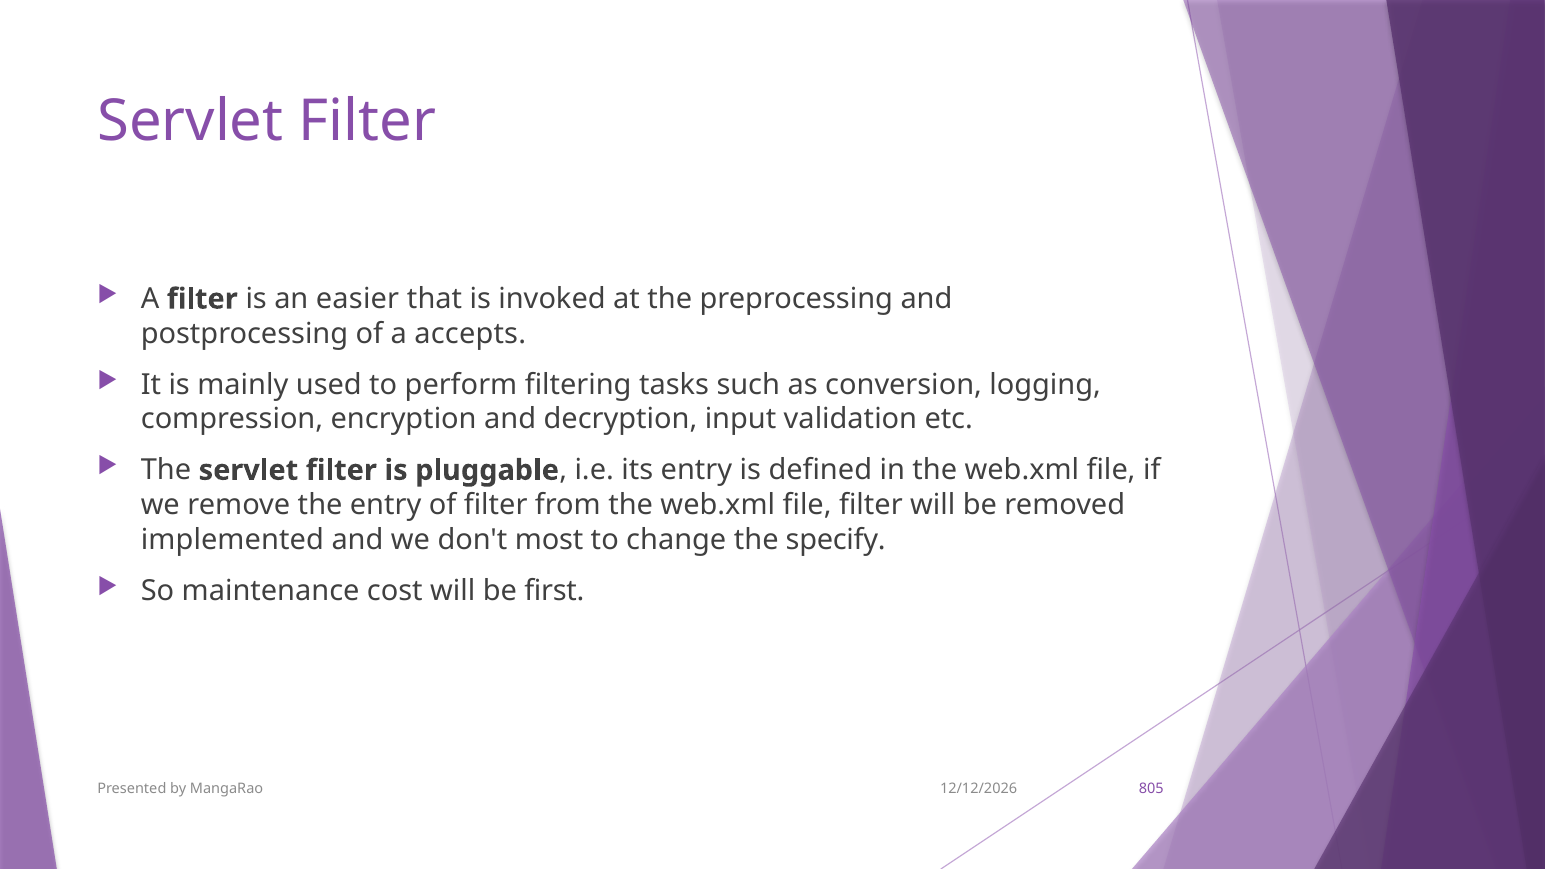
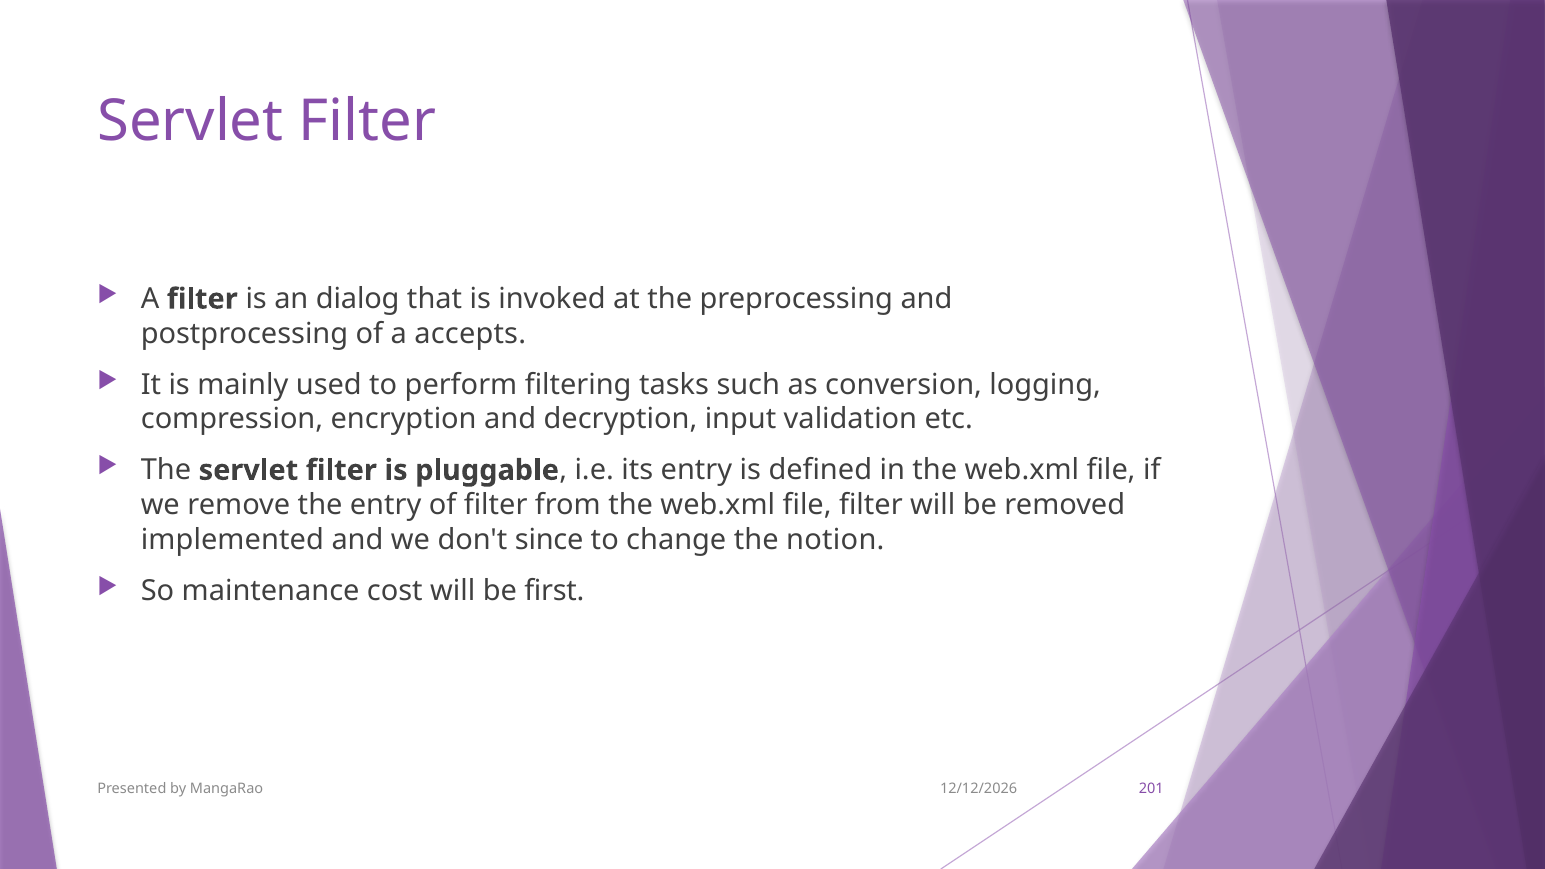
easier: easier -> dialog
most: most -> since
specify: specify -> notion
805: 805 -> 201
